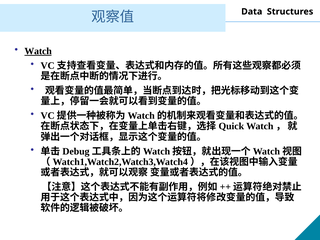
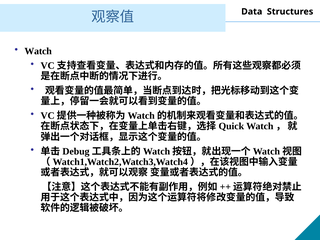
Watch underline: present -> none
